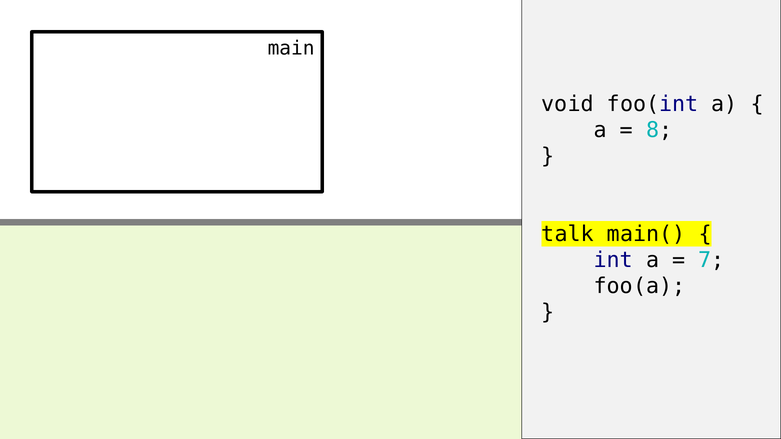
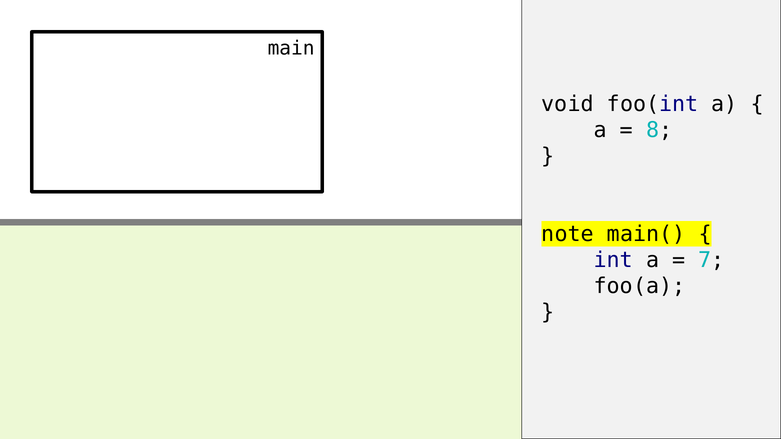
talk: talk -> note
